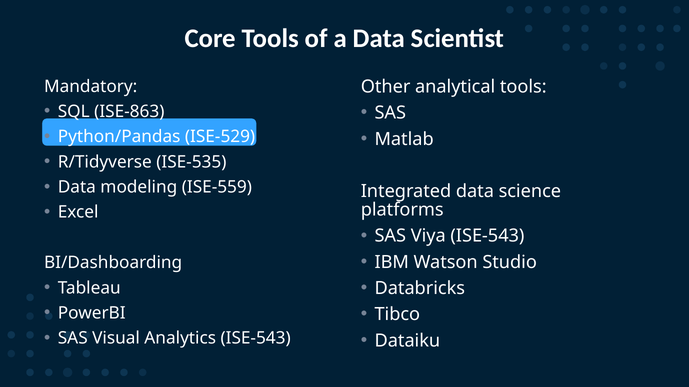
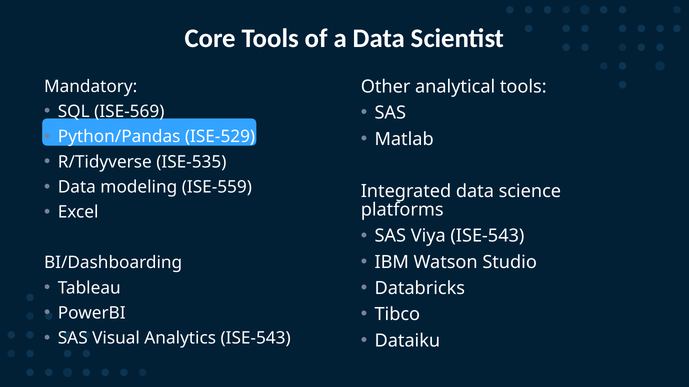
ISE-863: ISE-863 -> ISE-569
